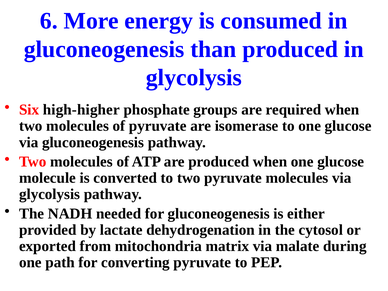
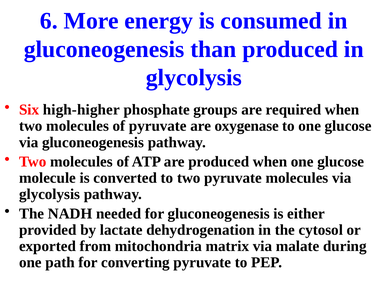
isomerase: isomerase -> oxygenase
